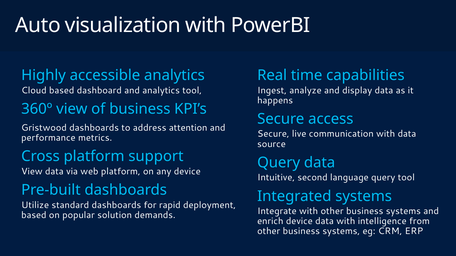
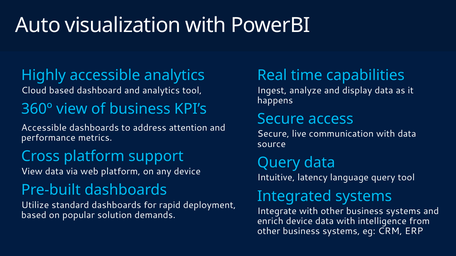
Gristwood at (44, 128): Gristwood -> Accessible
second: second -> latency
